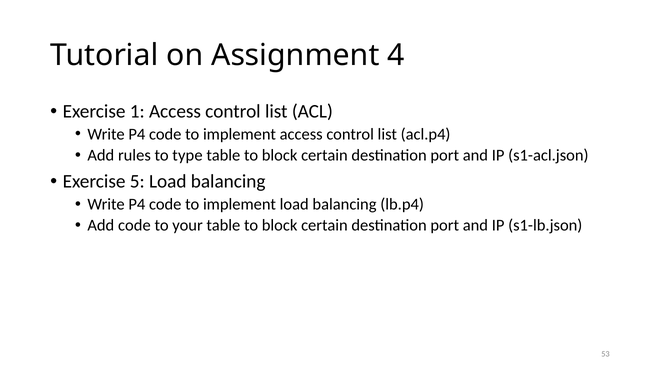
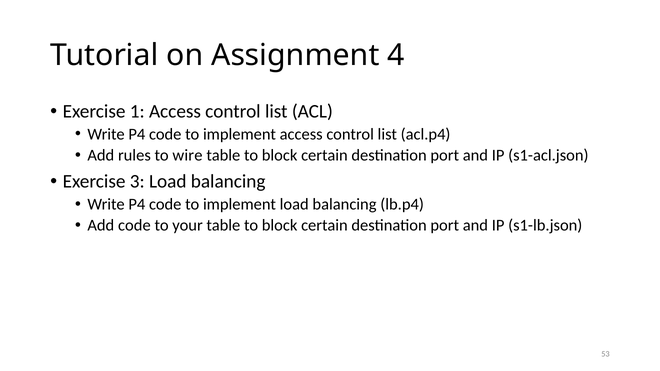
type: type -> wire
5: 5 -> 3
